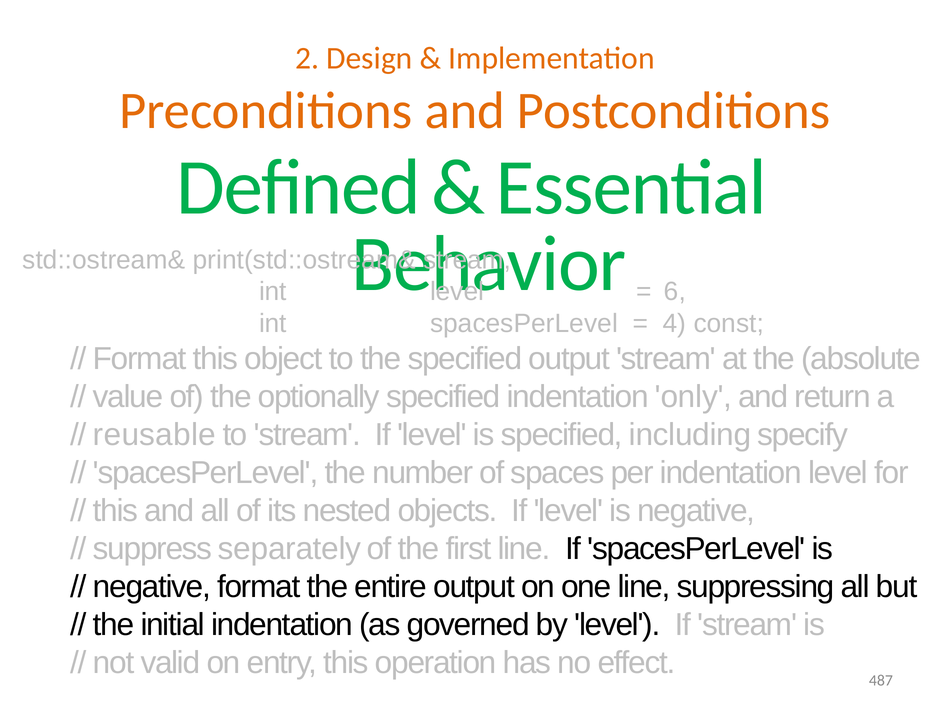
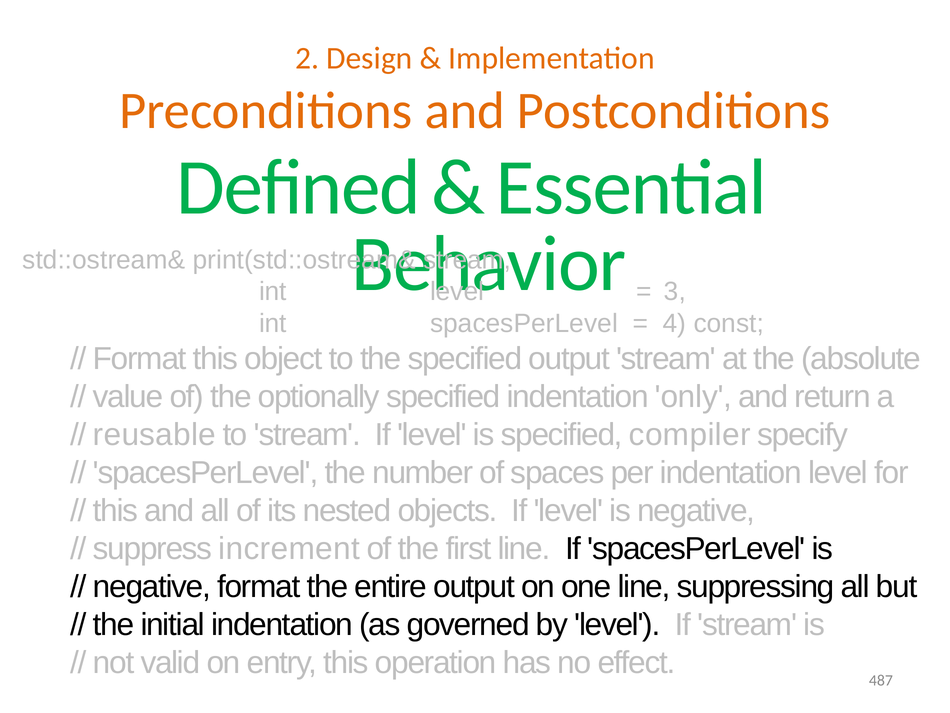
6: 6 -> 3
including: including -> compiler
separately: separately -> increment
